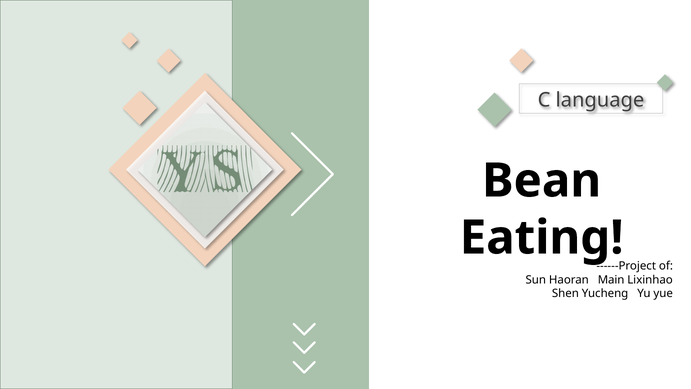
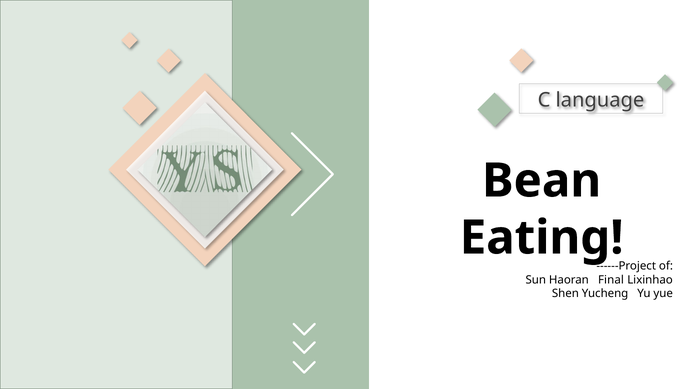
Main: Main -> Final
